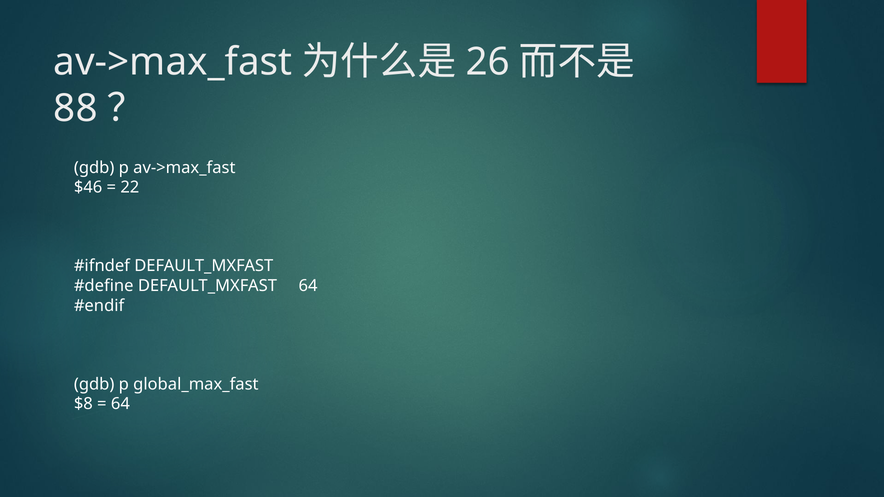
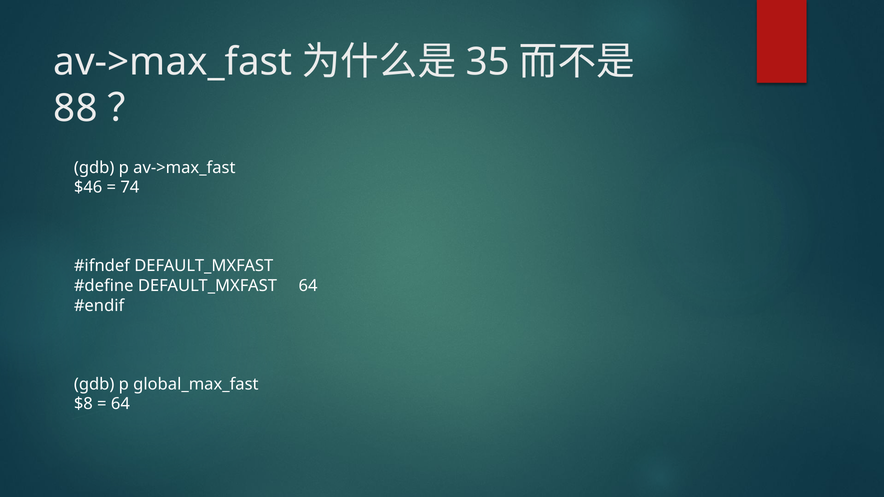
26: 26 -> 35
22: 22 -> 74
